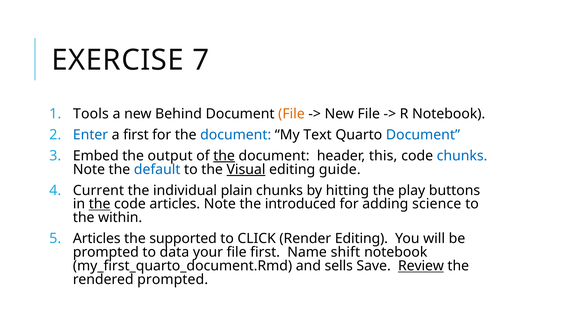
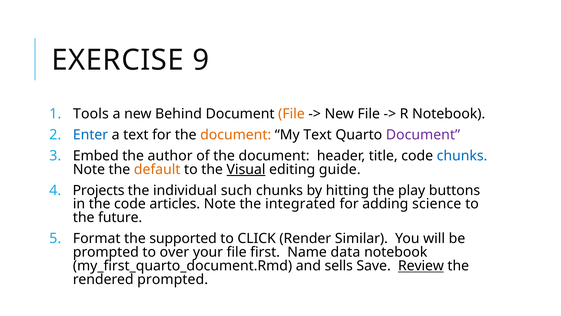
7: 7 -> 9
a first: first -> text
document at (236, 135) colour: blue -> orange
Document at (423, 135) colour: blue -> purple
output: output -> author
the at (224, 156) underline: present -> none
this: this -> title
default colour: blue -> orange
Current: Current -> Projects
plain: plain -> such
the at (100, 204) underline: present -> none
introduced: introduced -> integrated
within: within -> future
Articles at (97, 238): Articles -> Format
Render Editing: Editing -> Similar
data: data -> over
shift: shift -> data
